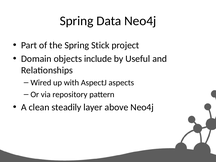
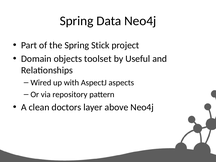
include: include -> toolset
steadily: steadily -> doctors
